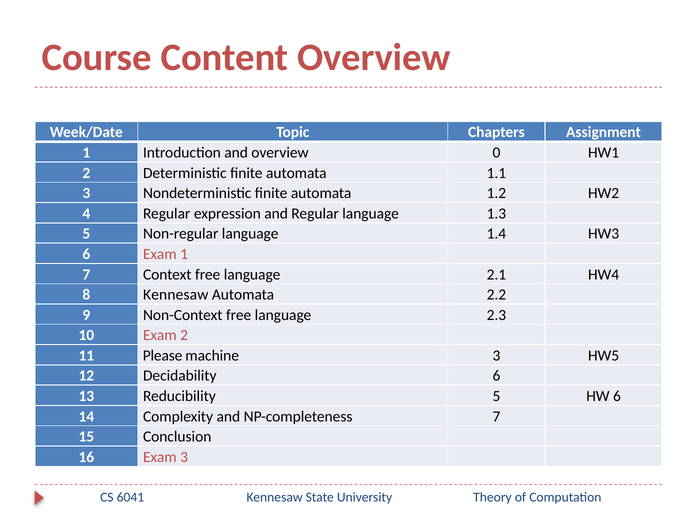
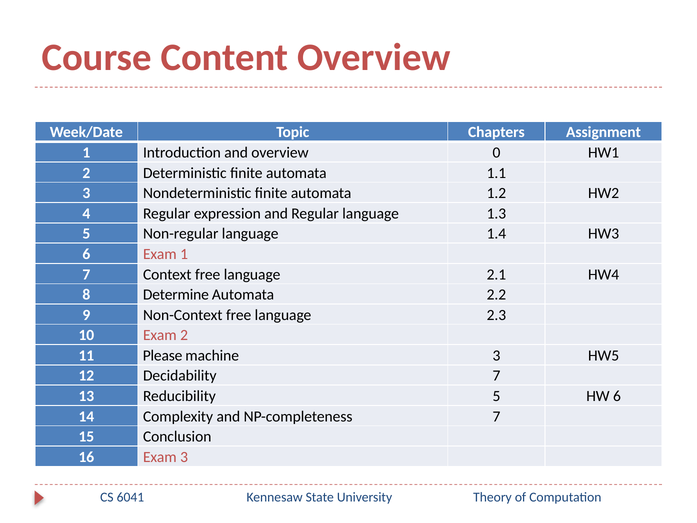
8 Kennesaw: Kennesaw -> Determine
Decidability 6: 6 -> 7
